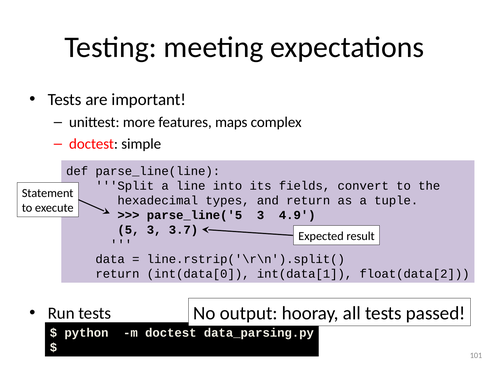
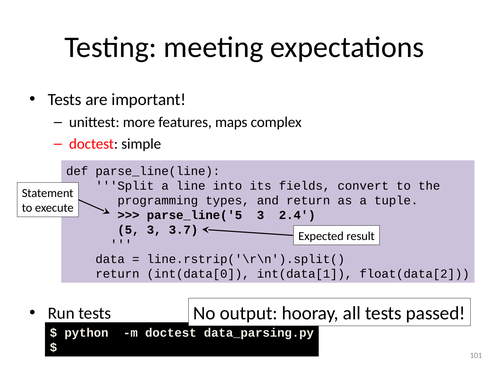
hexadecimal: hexadecimal -> programming
4.9: 4.9 -> 2.4
